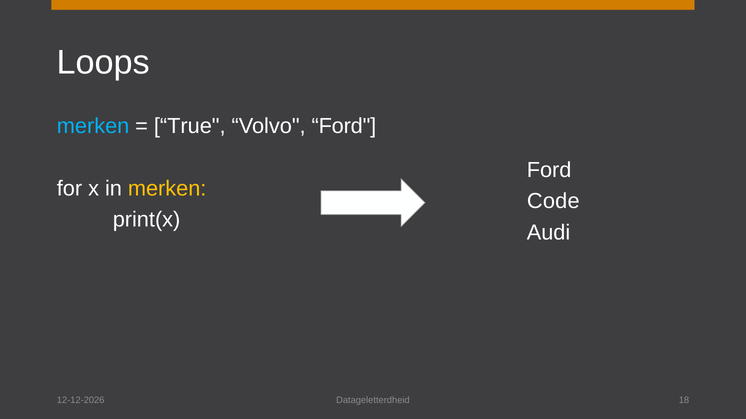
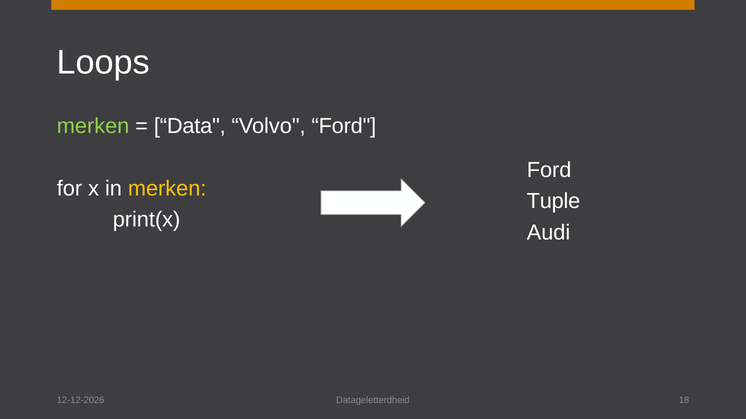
merken at (93, 126) colour: light blue -> light green
True: True -> Data
Code: Code -> Tuple
